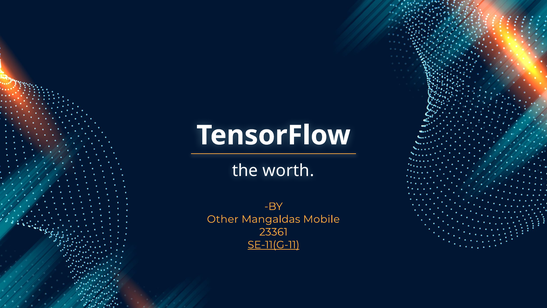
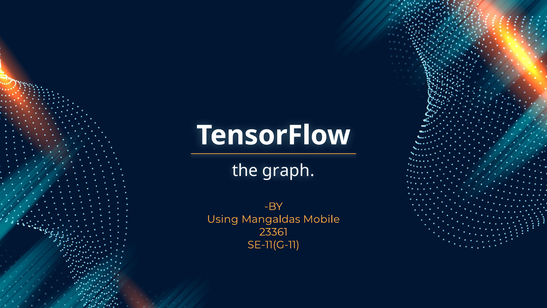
worth: worth -> graph
Other: Other -> Using
SE-11(G-11 underline: present -> none
